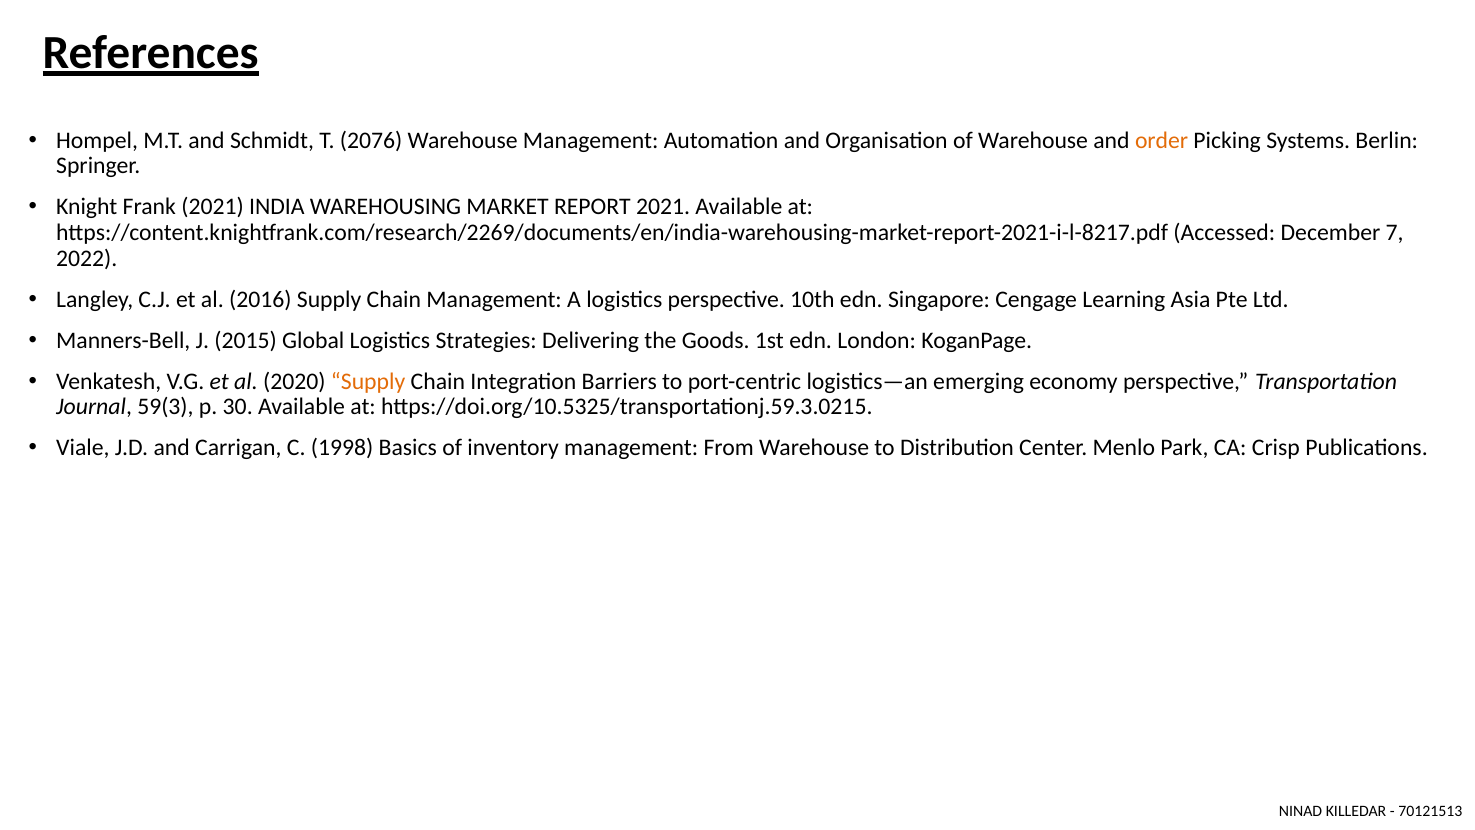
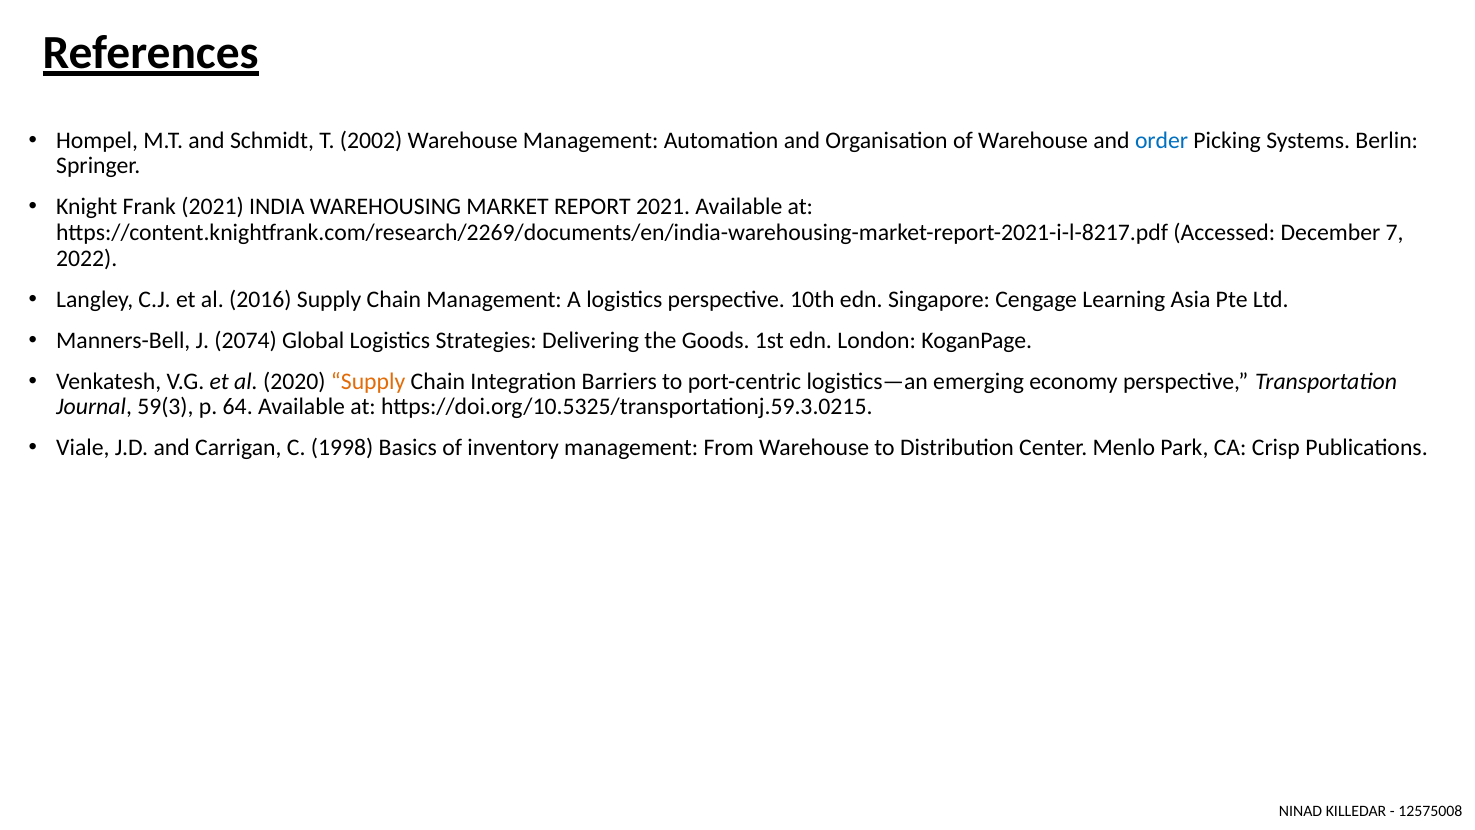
2076: 2076 -> 2002
order colour: orange -> blue
2015: 2015 -> 2074
30: 30 -> 64
70121513: 70121513 -> 12575008
